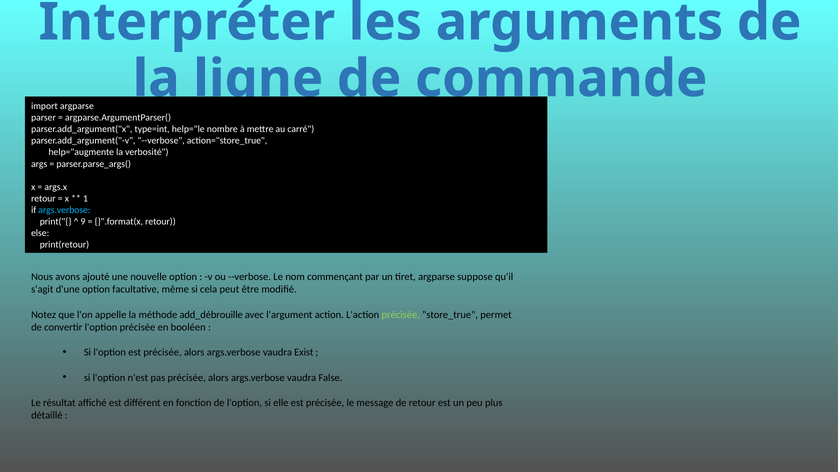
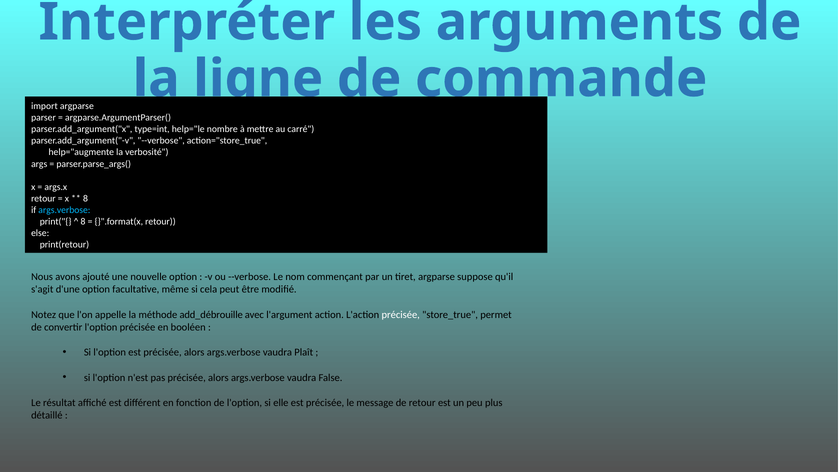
1 at (85, 199): 1 -> 8
9 at (83, 222): 9 -> 8
précisée at (401, 315) colour: light green -> white
Exist: Exist -> Plaît
